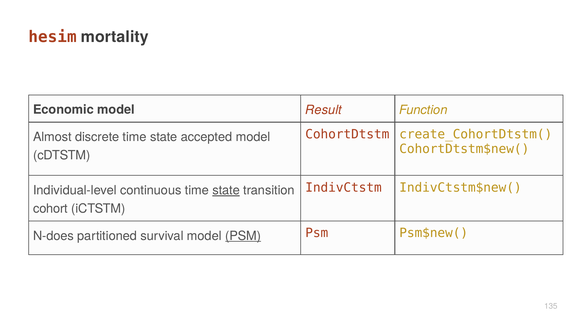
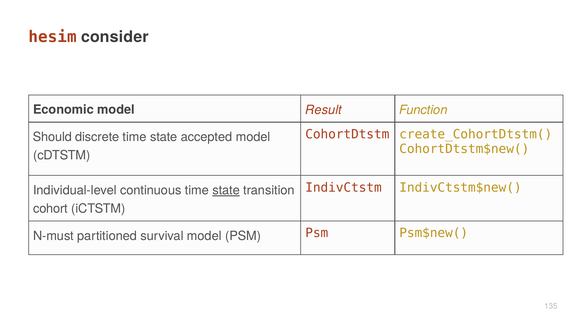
mortality: mortality -> consider
Almost: Almost -> Should
N-does: N-does -> N-must
PSM at (243, 235) underline: present -> none
